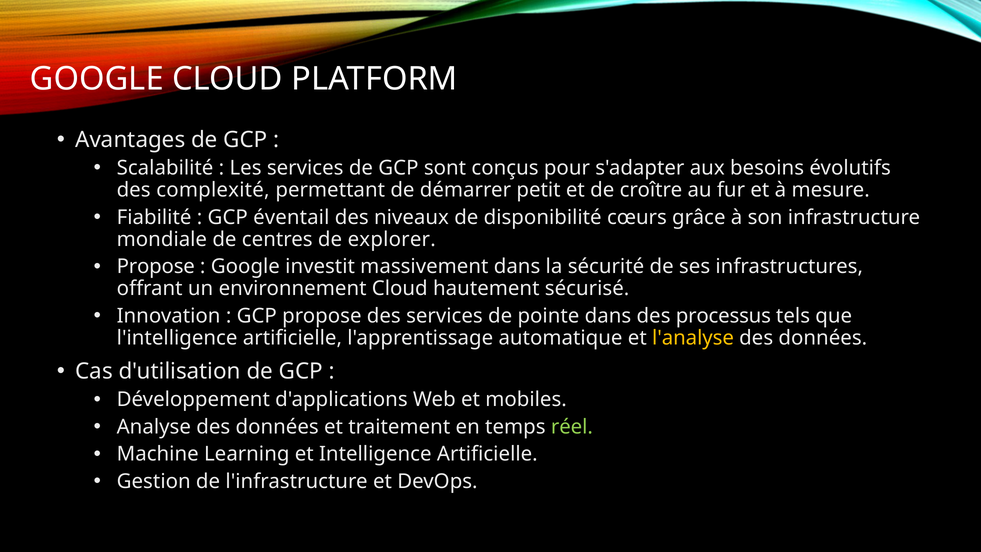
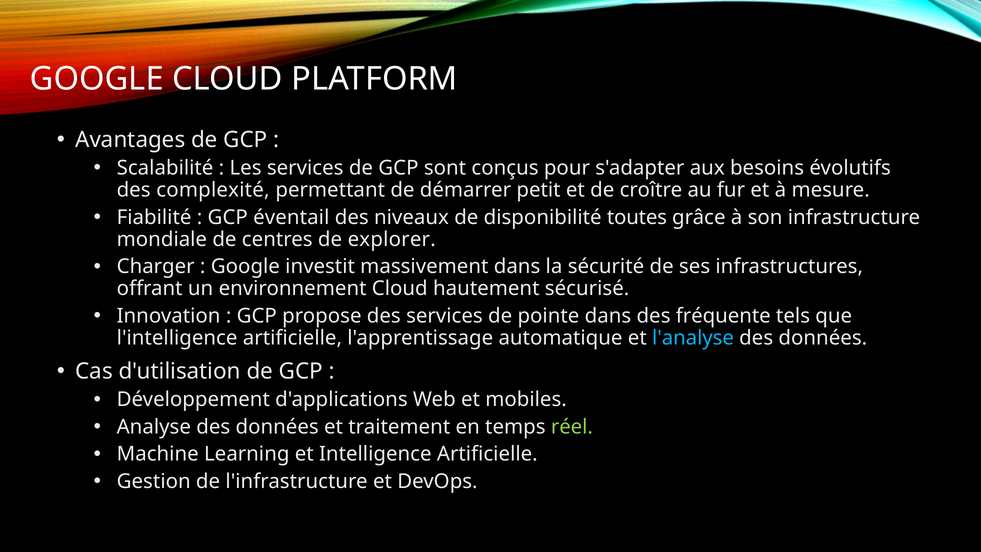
cœurs: cœurs -> toutes
Propose at (156, 267): Propose -> Charger
processus: processus -> fréquente
l'analyse colour: yellow -> light blue
